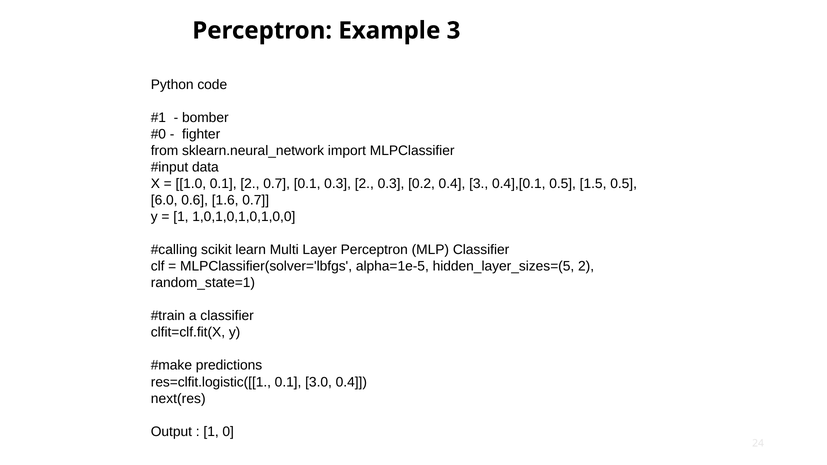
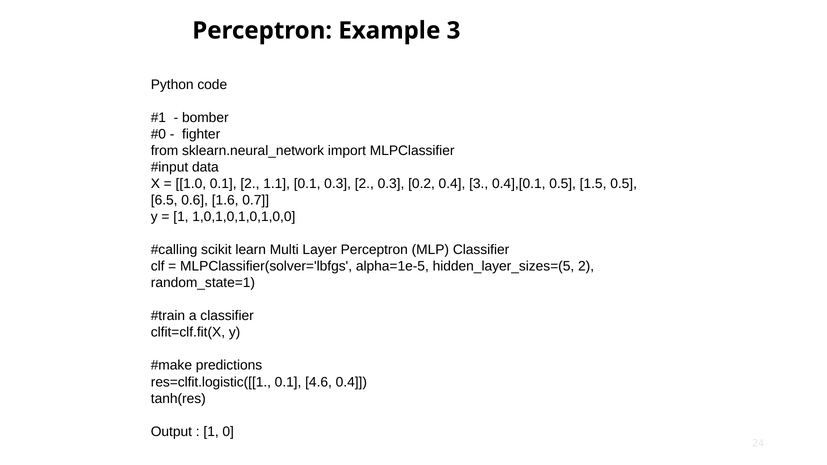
2 0.7: 0.7 -> 1.1
6.0: 6.0 -> 6.5
3.0: 3.0 -> 4.6
next(res: next(res -> tanh(res
